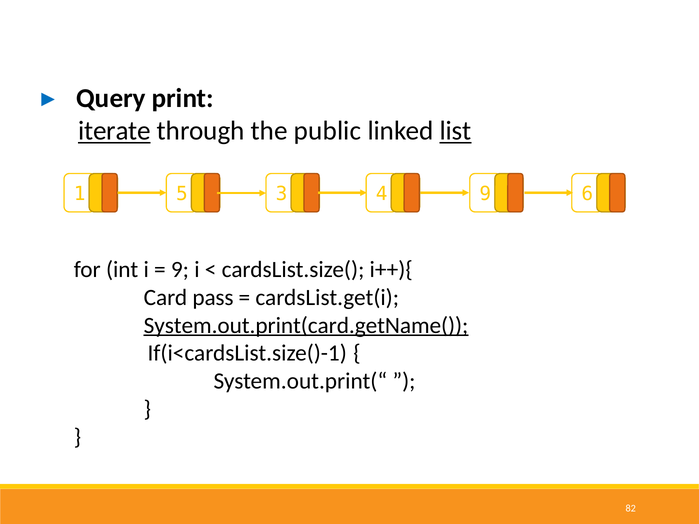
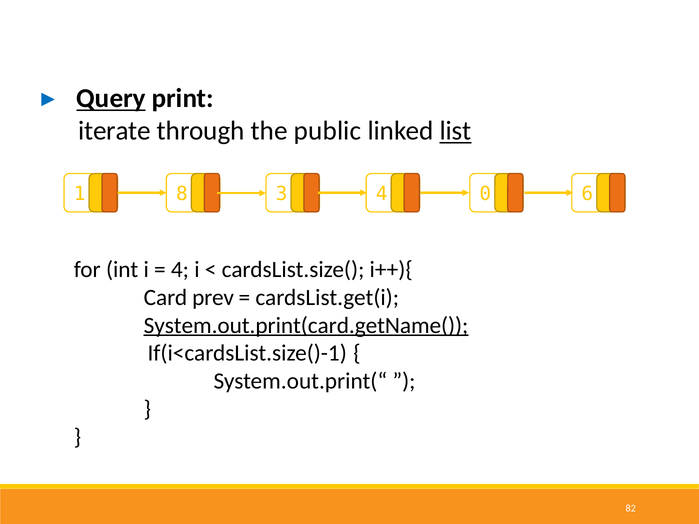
Query underline: none -> present
iterate underline: present -> none
5: 5 -> 8
4 9: 9 -> 0
9 at (180, 270): 9 -> 4
pass: pass -> prev
